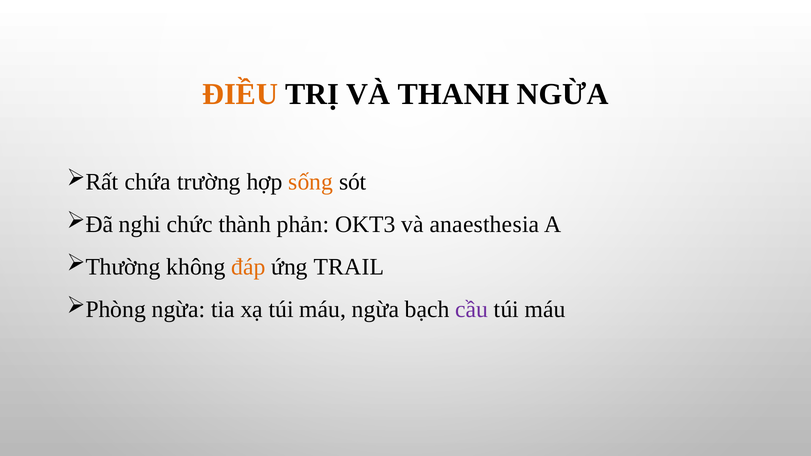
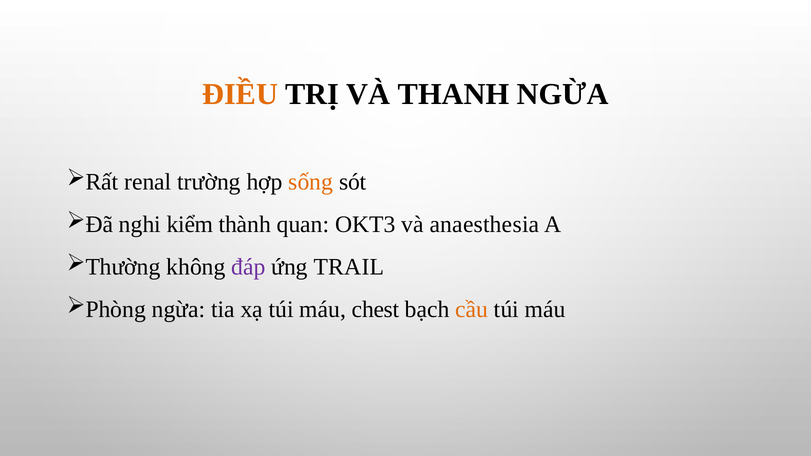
chứa: chứa -> renal
chức: chức -> kiểm
phản: phản -> quan
đáp colour: orange -> purple
máu ngừa: ngừa -> chest
cầu colour: purple -> orange
